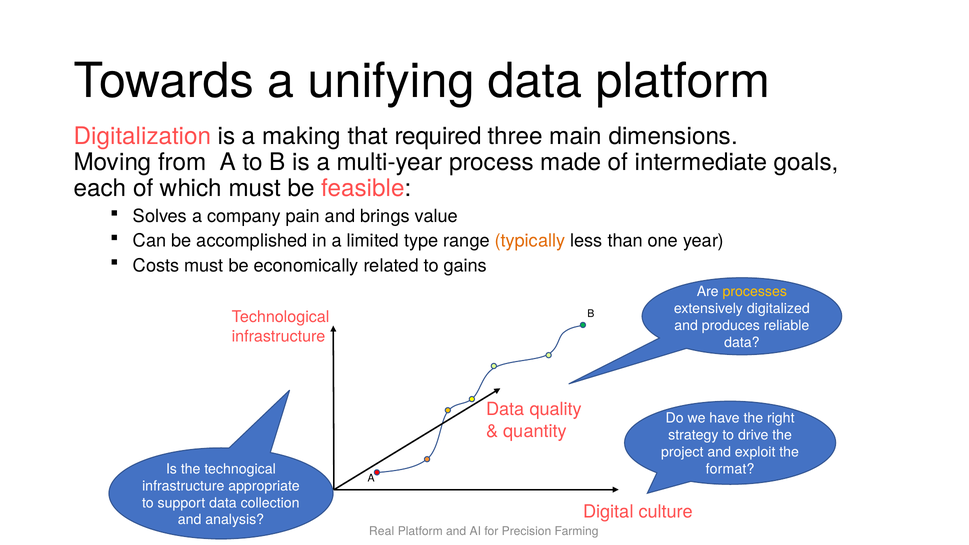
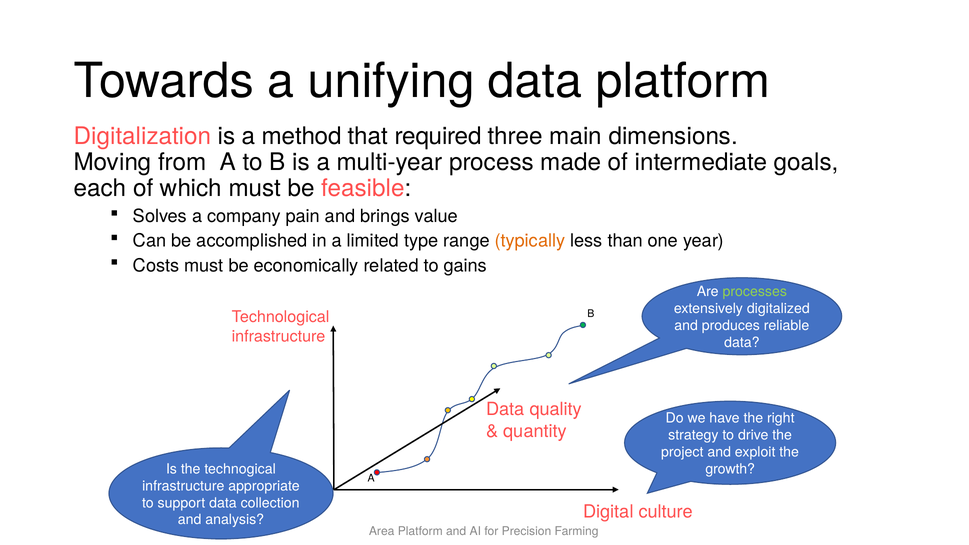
making: making -> method
processes colour: yellow -> light green
format: format -> growth
Real: Real -> Area
